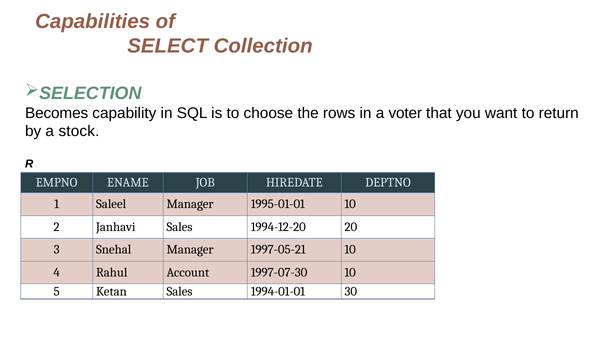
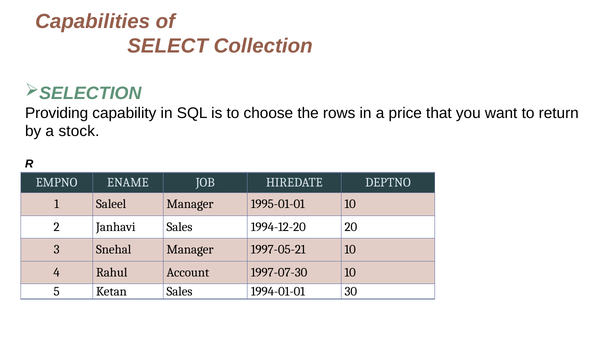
Becomes: Becomes -> Providing
voter: voter -> price
